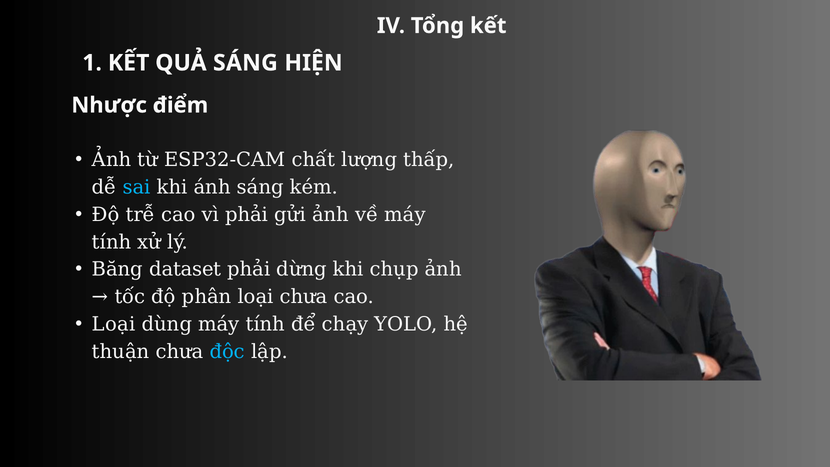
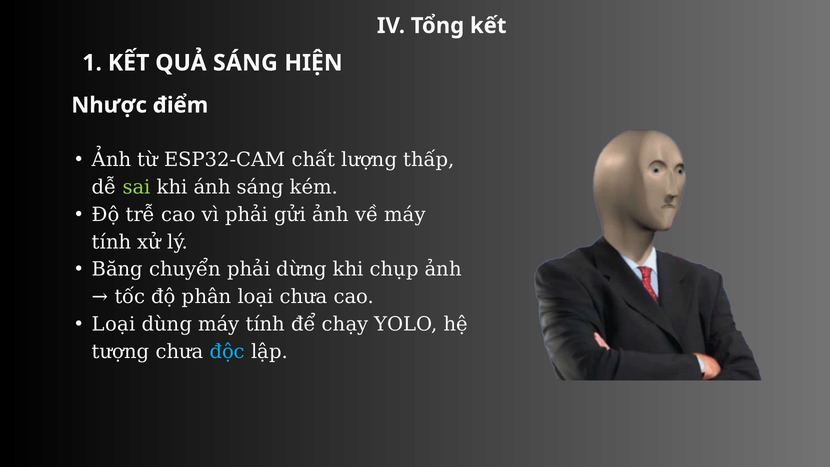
sai colour: light blue -> light green
dataset: dataset -> chuyển
thuận: thuận -> tượng
